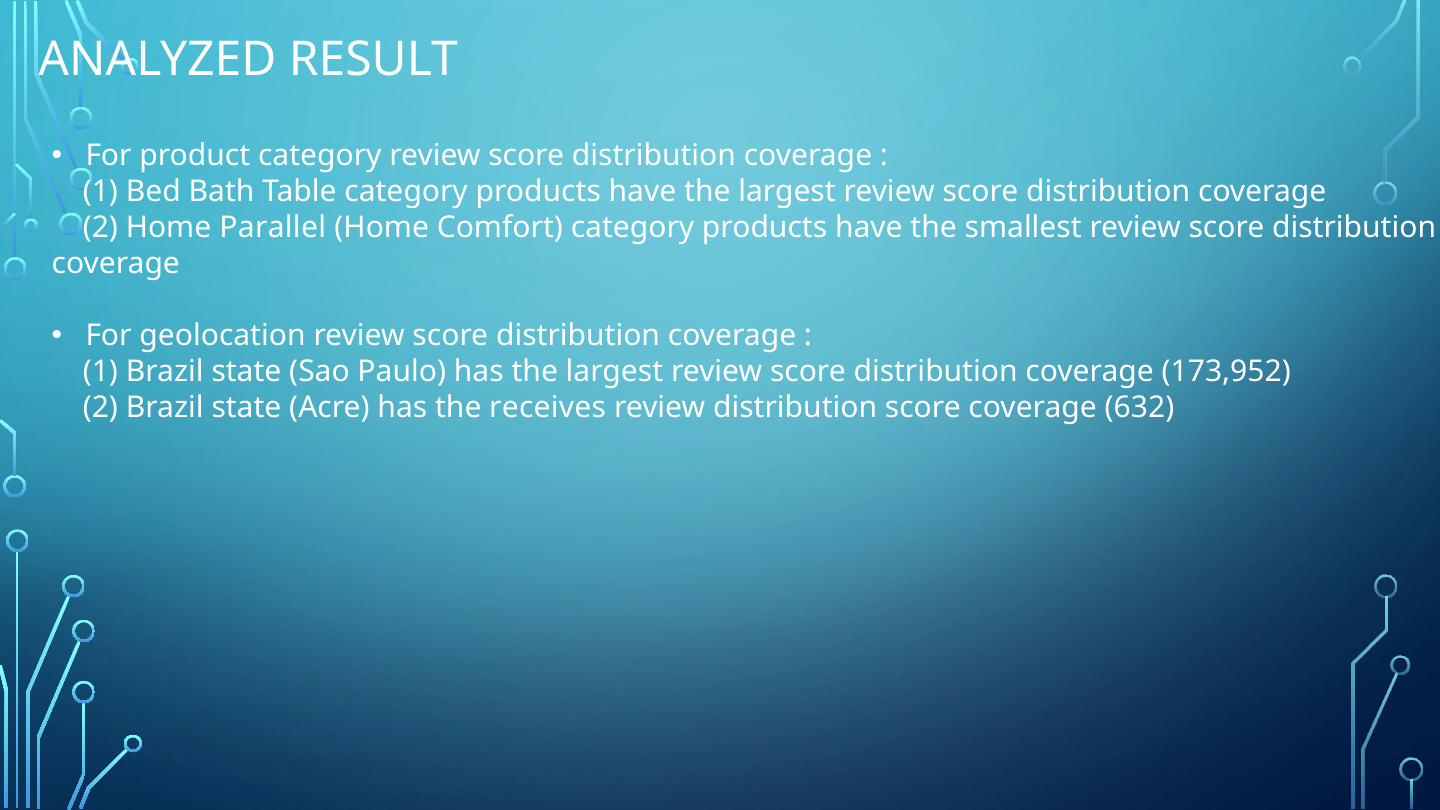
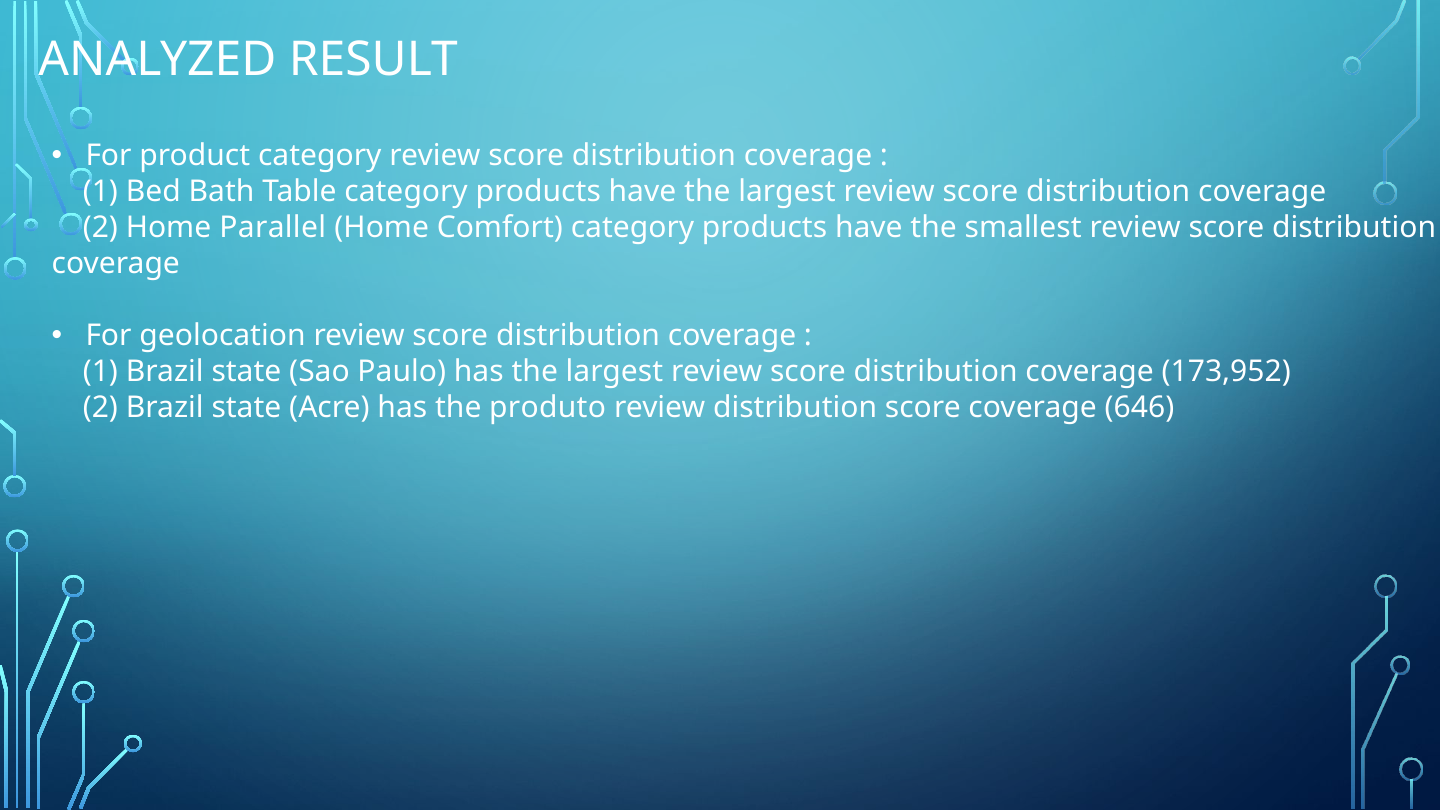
receives: receives -> produto
632: 632 -> 646
